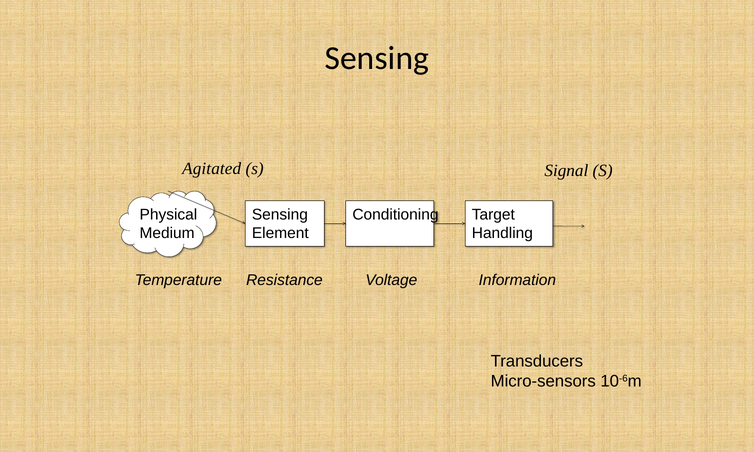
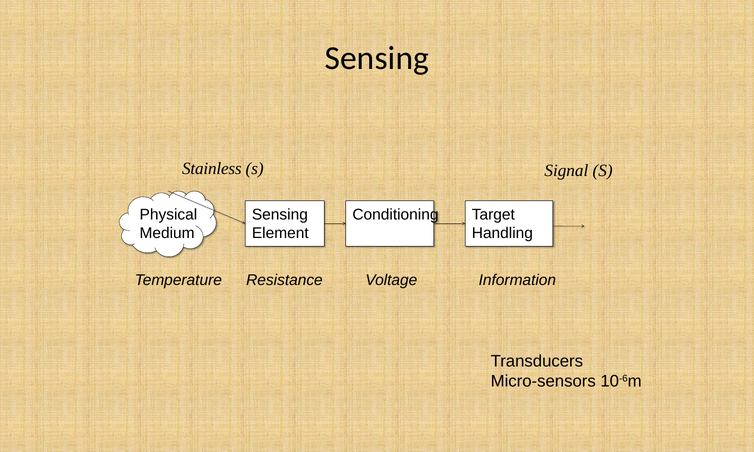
Agitated: Agitated -> Stainless
